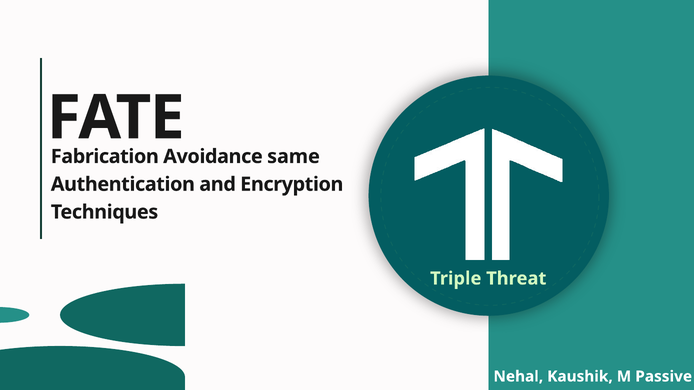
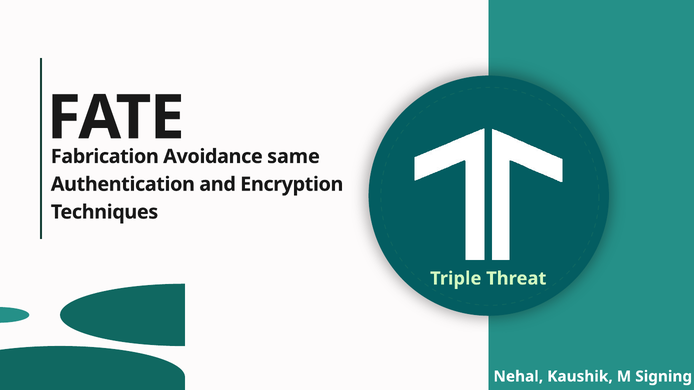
Passive: Passive -> Signing
